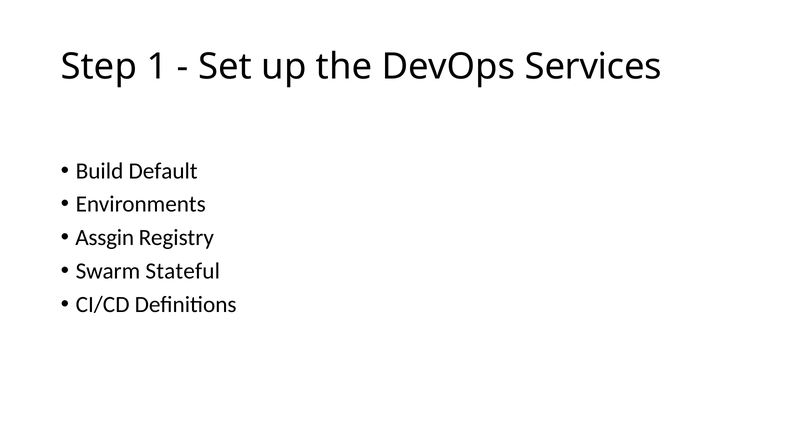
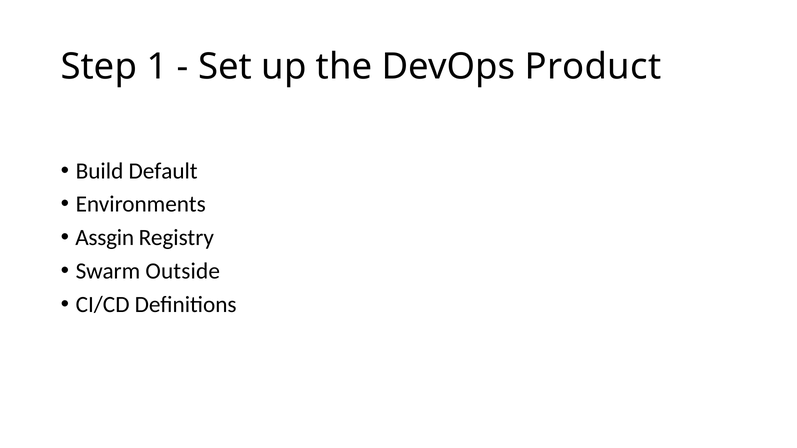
Services: Services -> Product
Stateful: Stateful -> Outside
